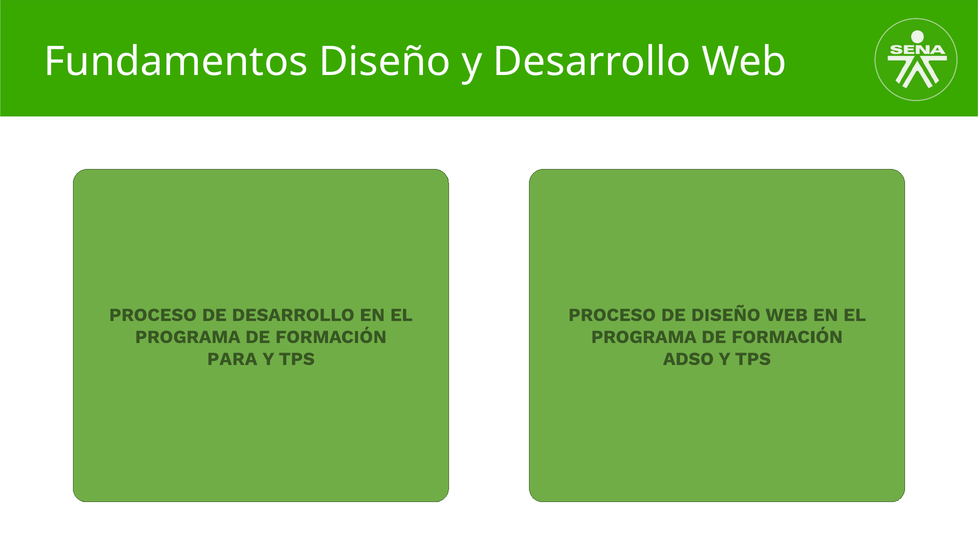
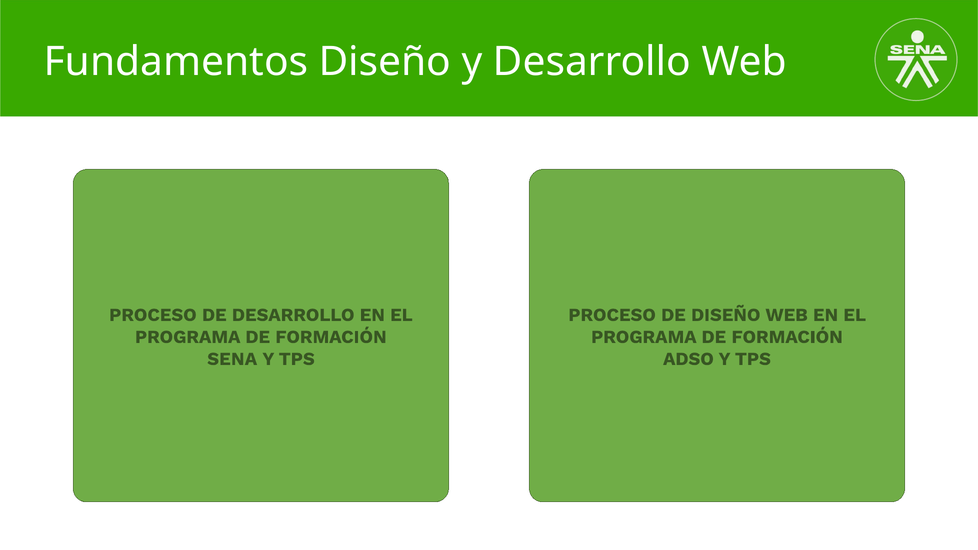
PARA: PARA -> SENA
